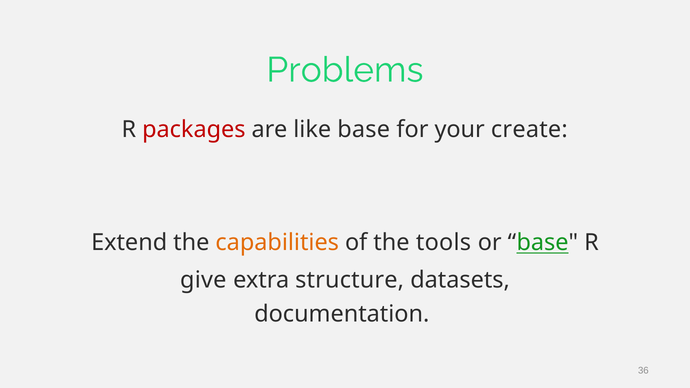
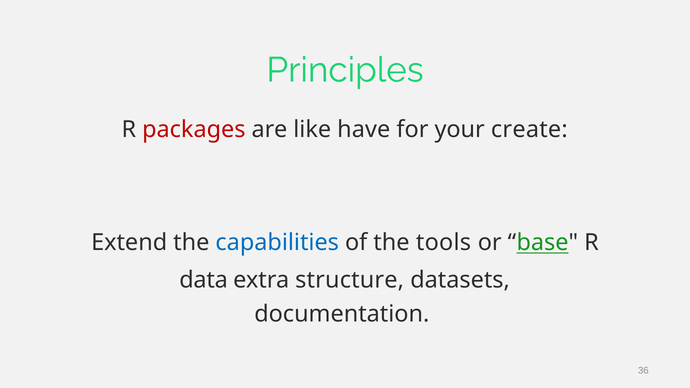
Problems: Problems -> Principles
like base: base -> have
capabilities colour: orange -> blue
give: give -> data
